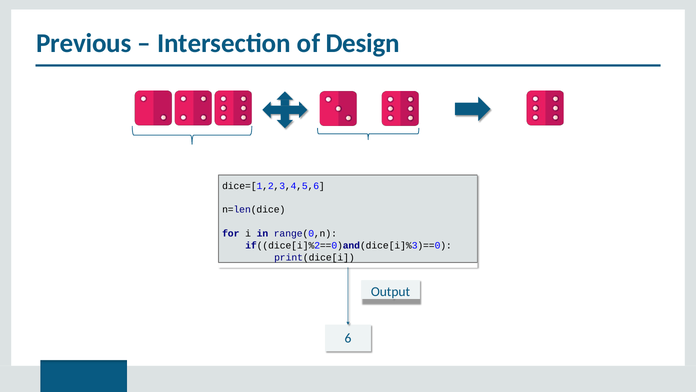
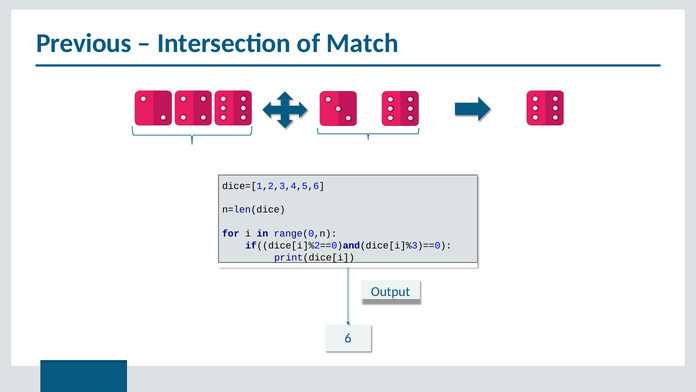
Design: Design -> Match
